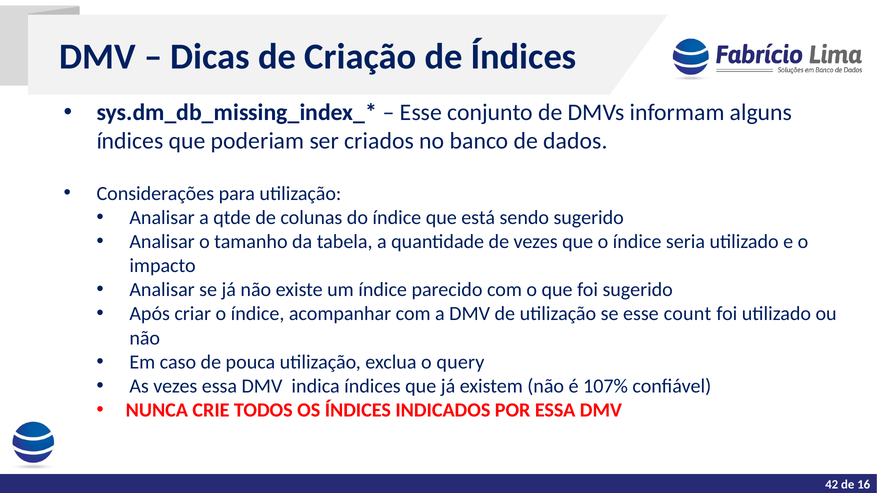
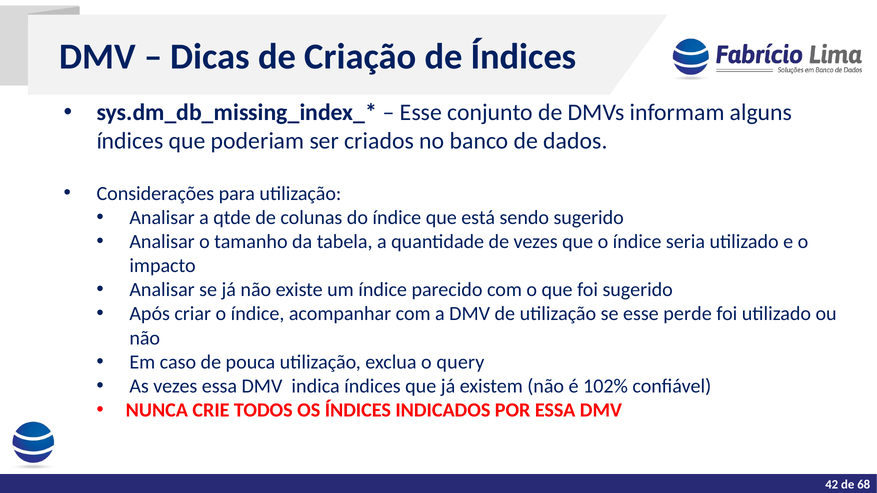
count: count -> perde
107%: 107% -> 102%
16: 16 -> 68
